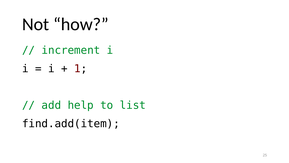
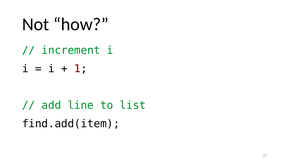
help: help -> line
